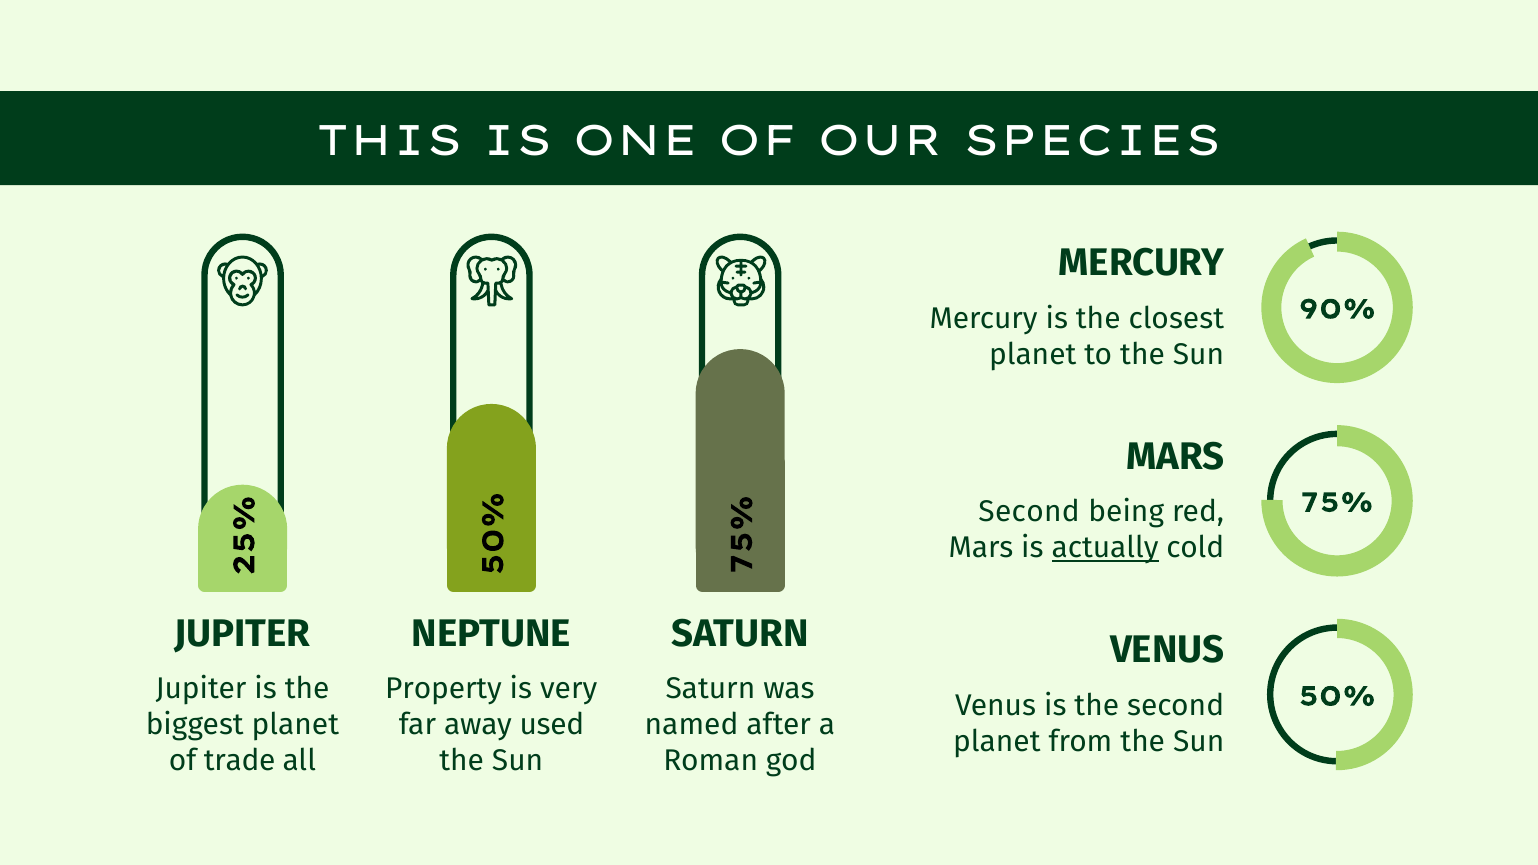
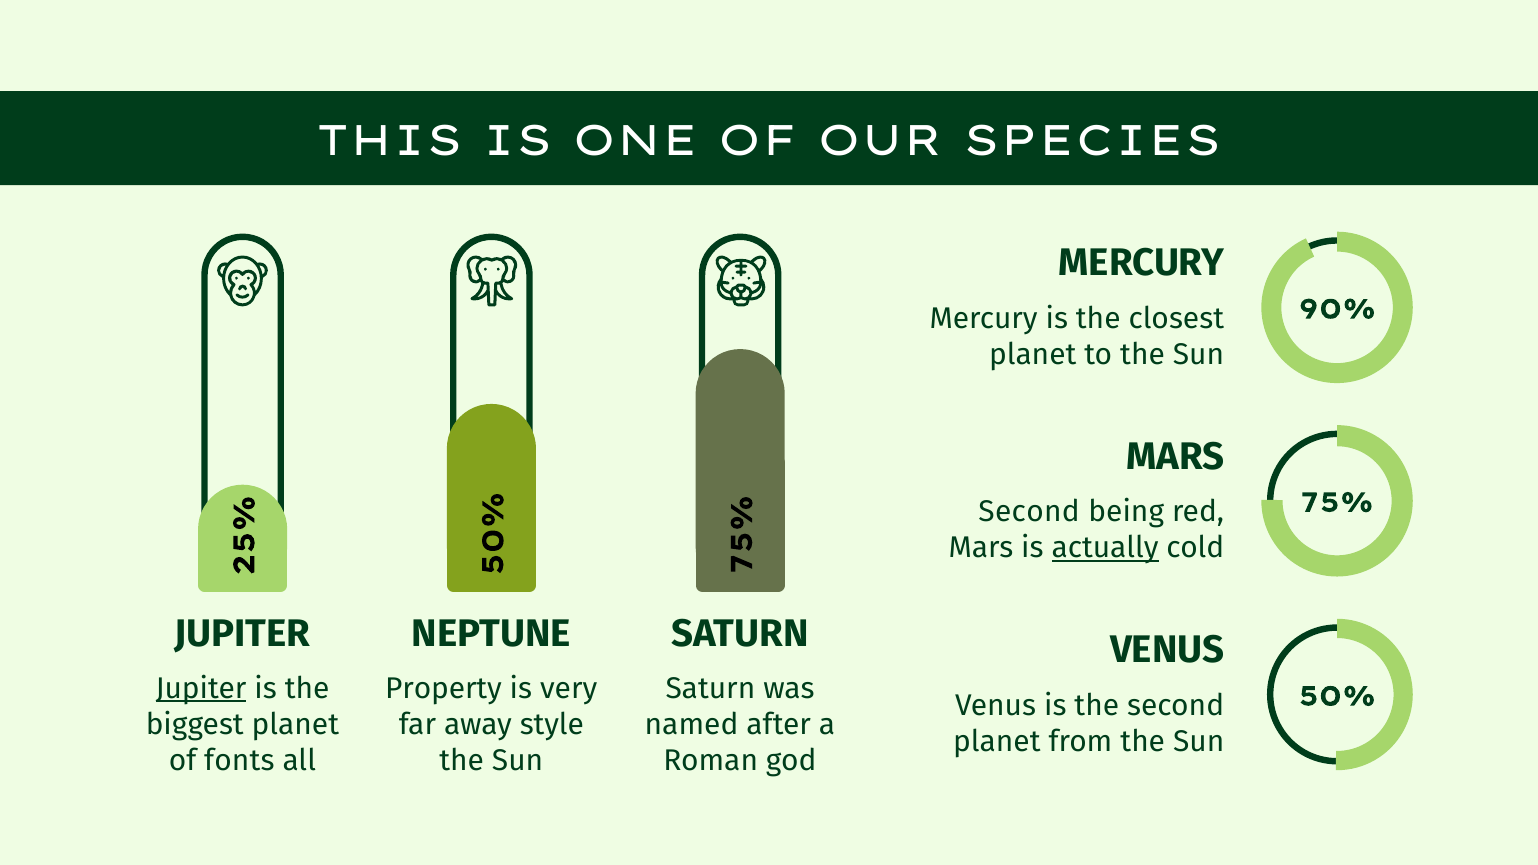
Jupiter at (201, 688) underline: none -> present
used: used -> style
trade: trade -> fonts
